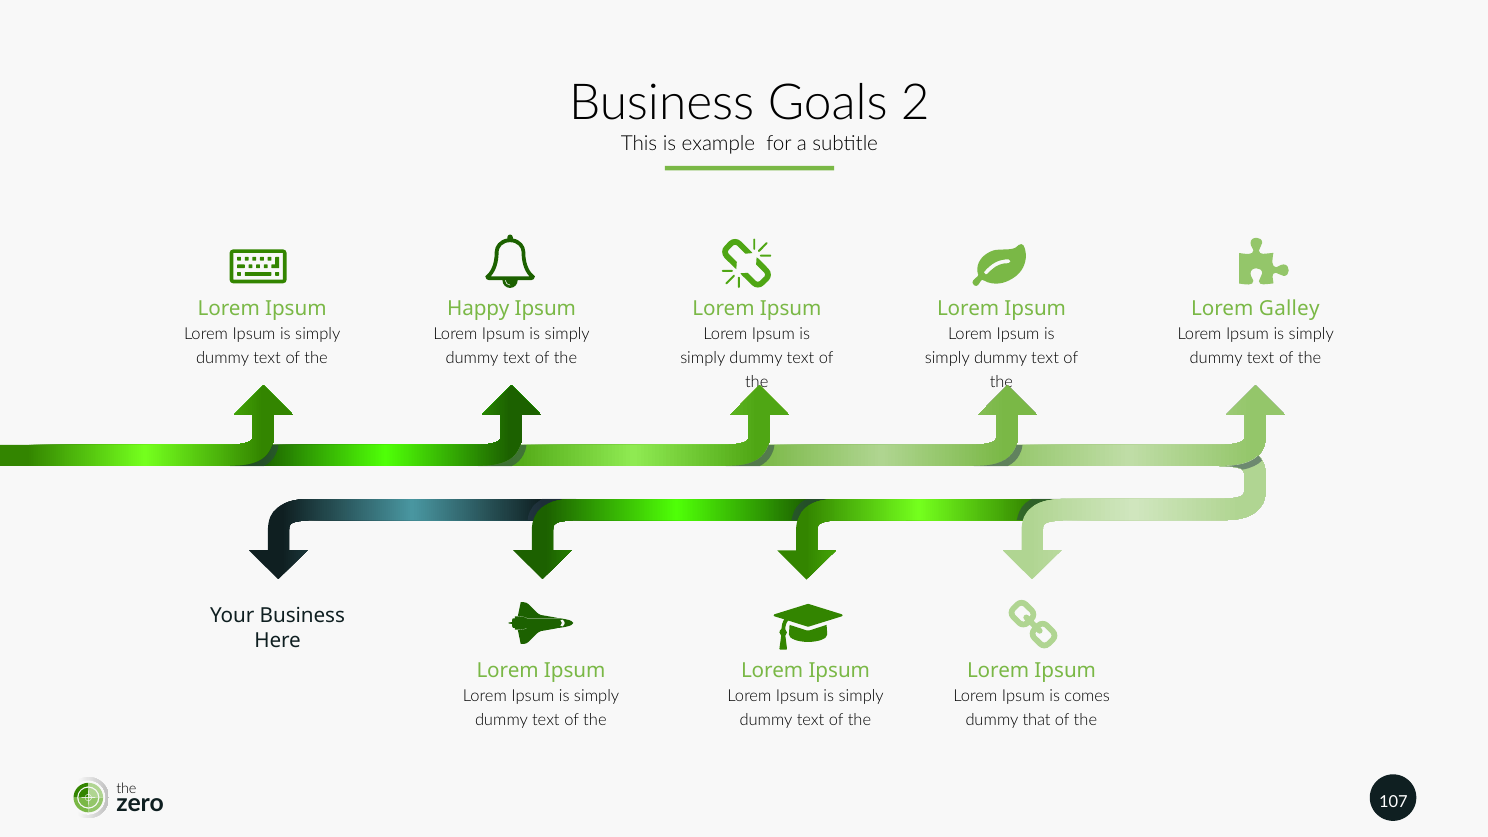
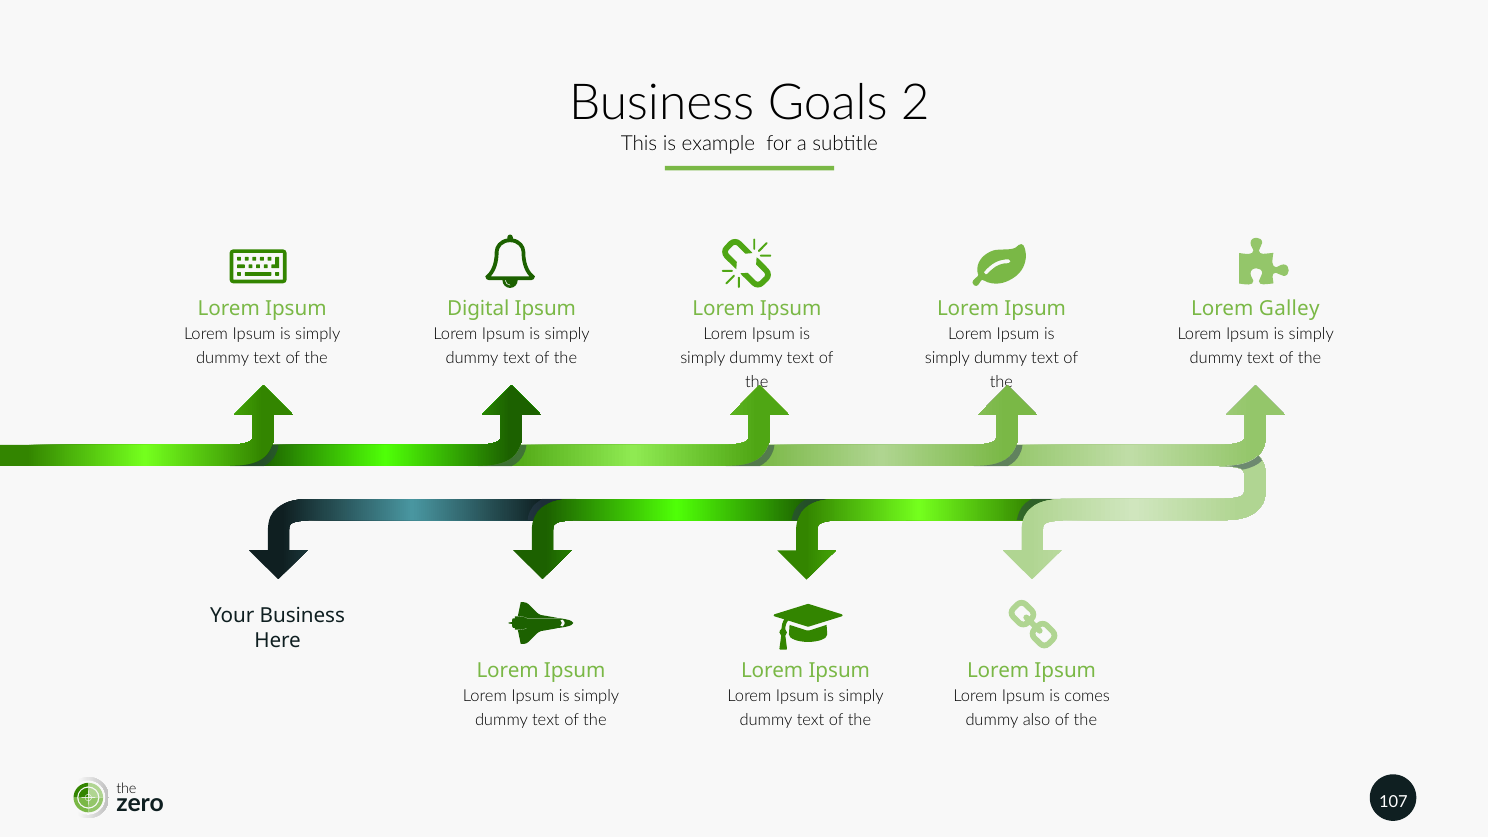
Happy: Happy -> Digital
that: that -> also
